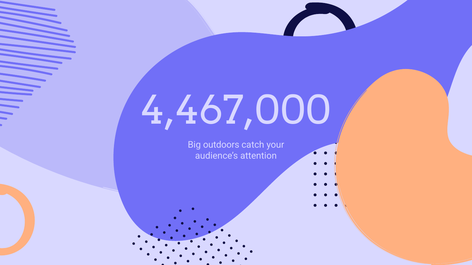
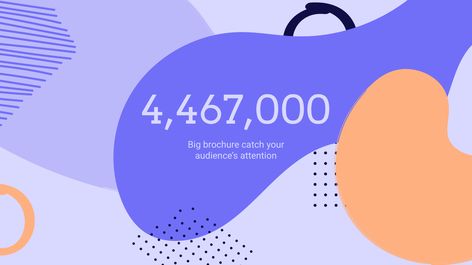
outdoors: outdoors -> brochure
